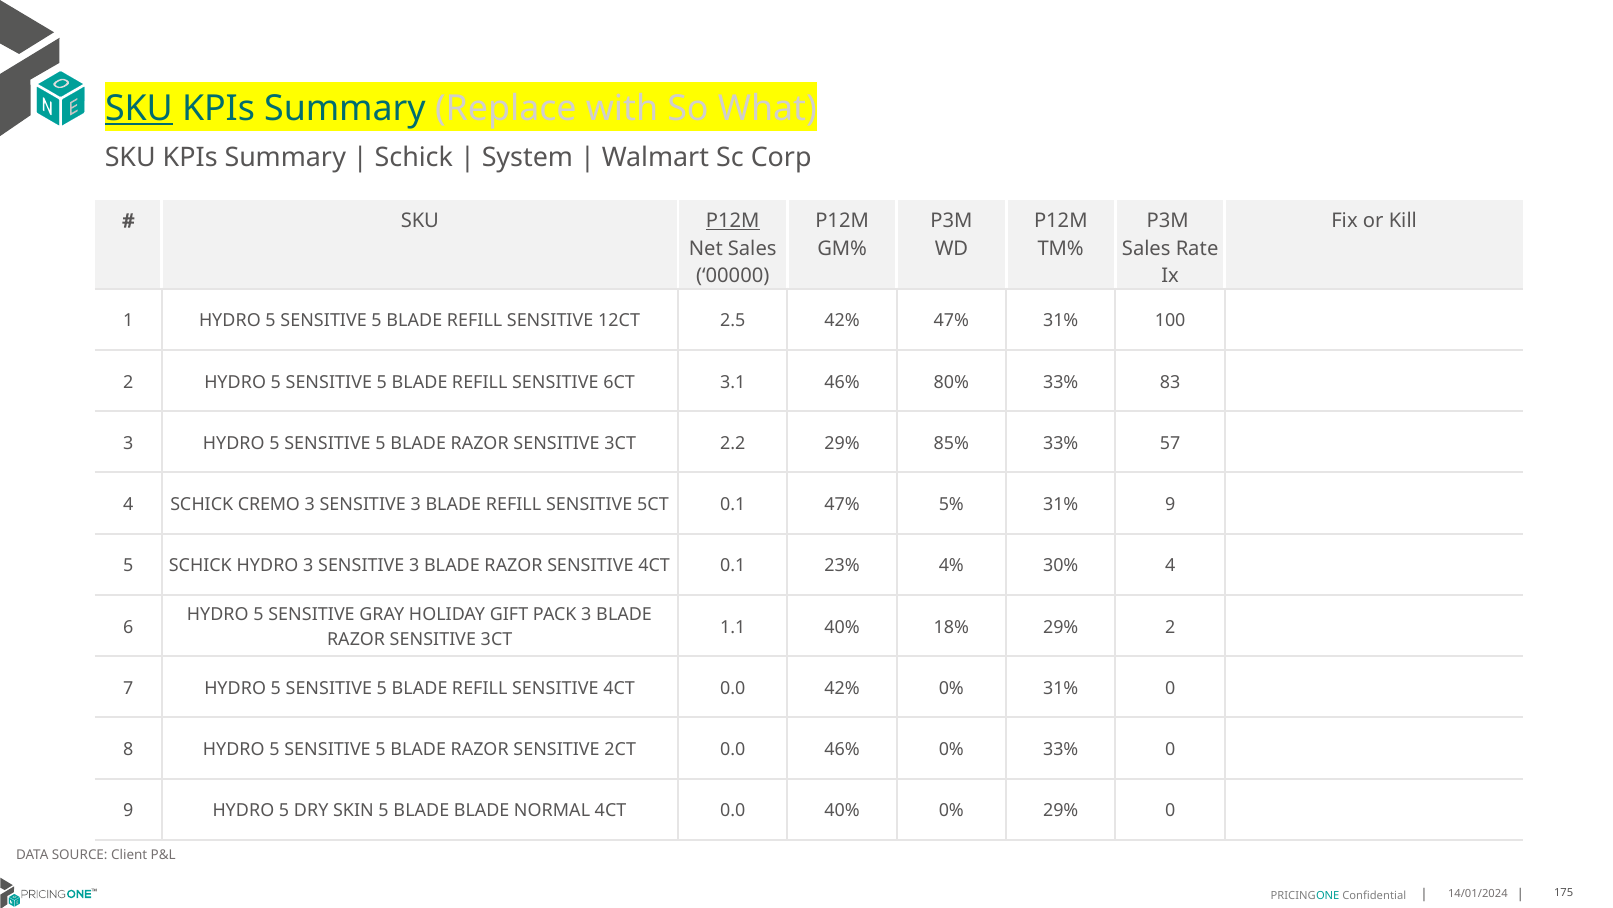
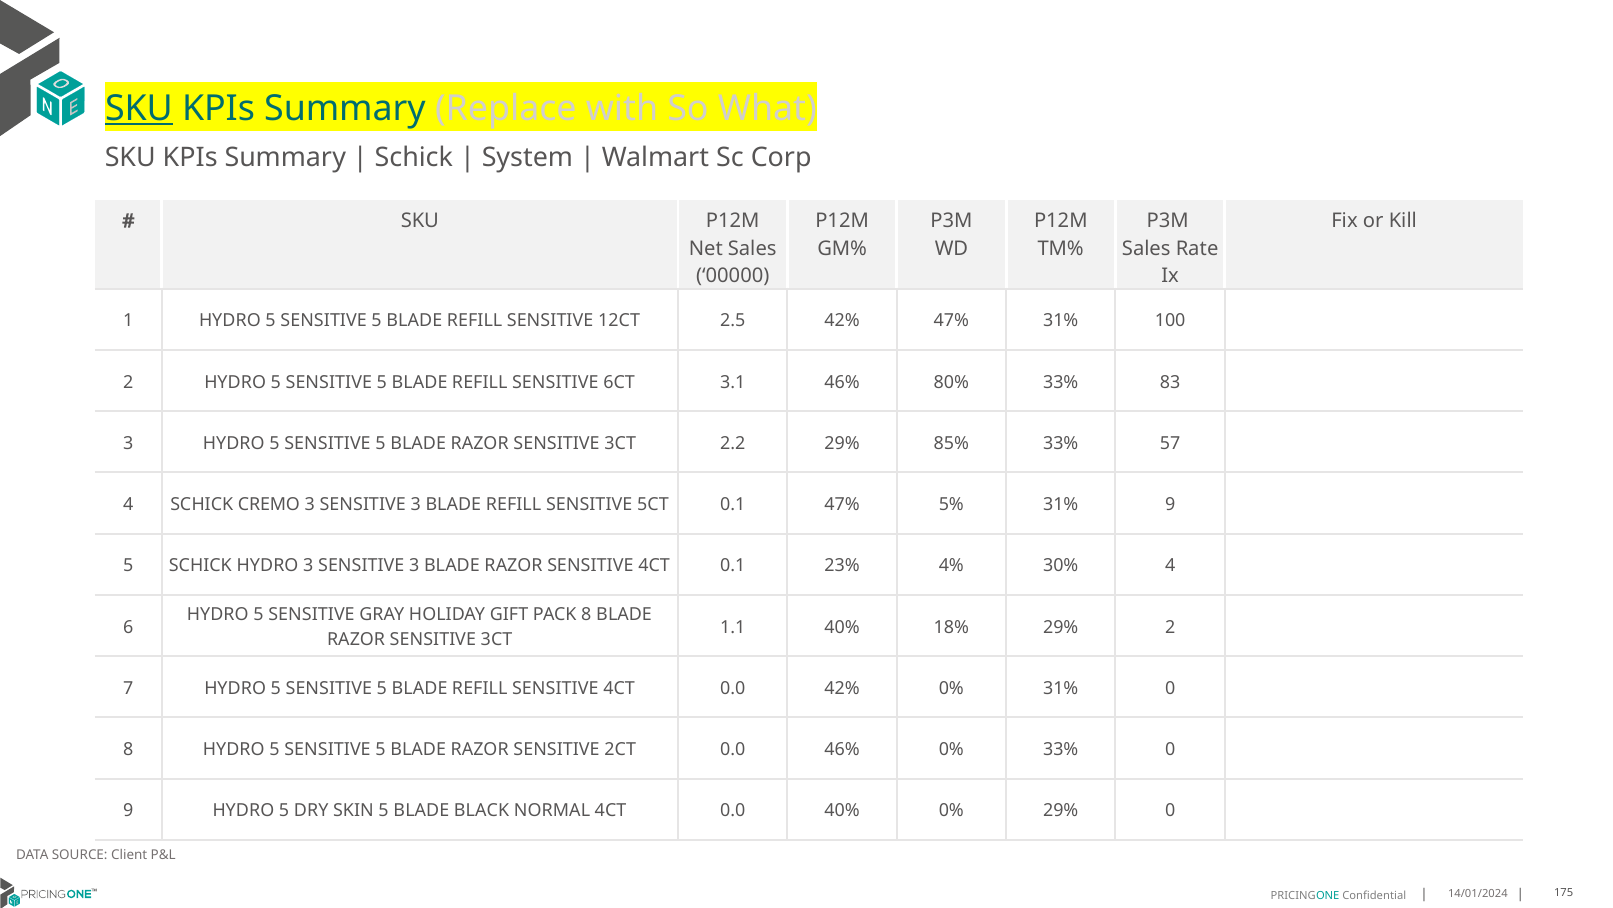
P12M at (733, 221) underline: present -> none
PACK 3: 3 -> 8
BLADE BLADE: BLADE -> BLACK
